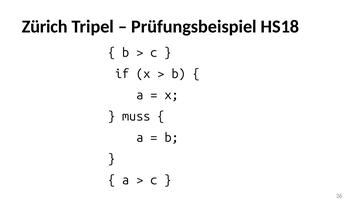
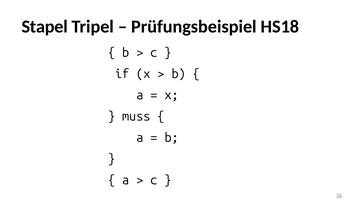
Zürich: Zürich -> Stapel
